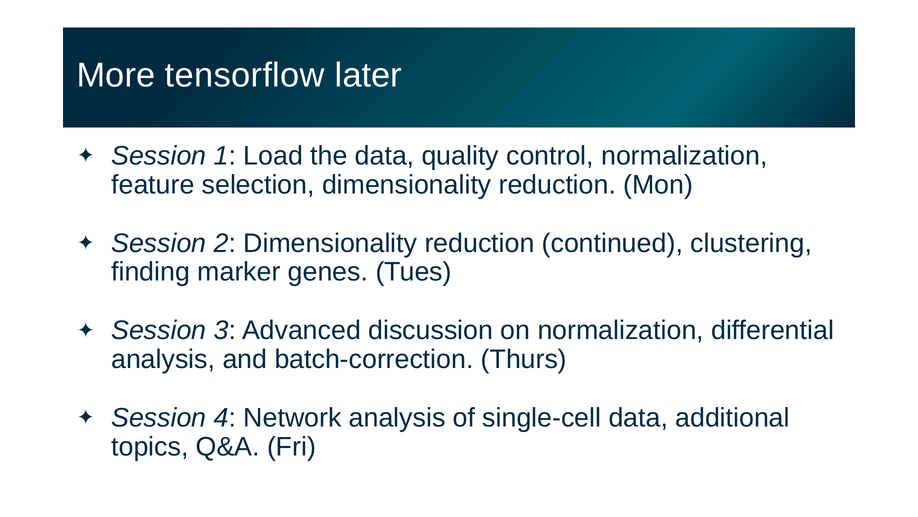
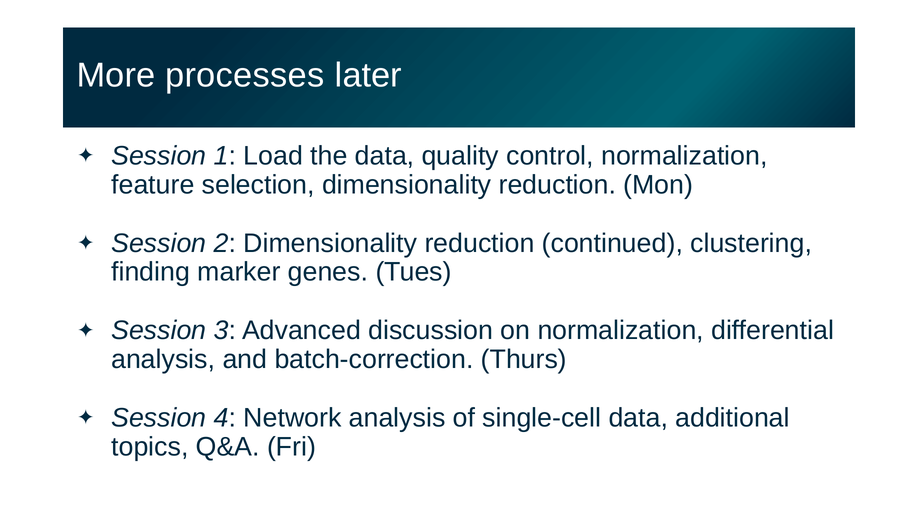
tensorflow: tensorflow -> processes
